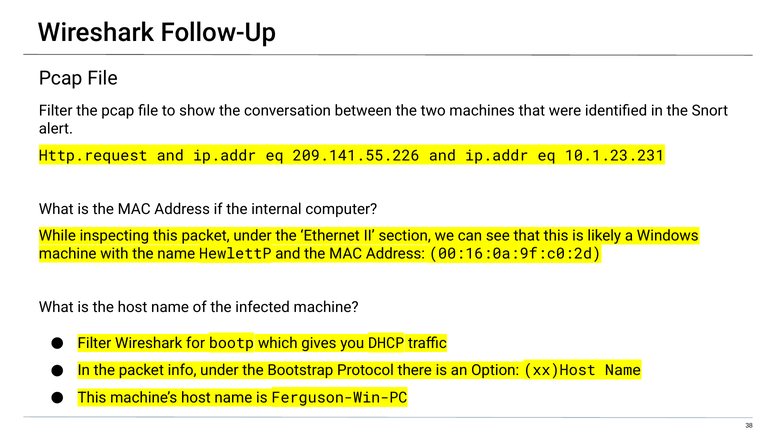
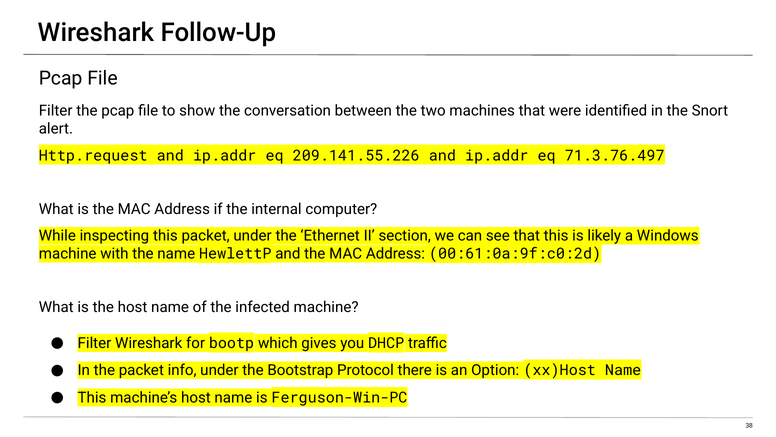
10.1.23.231: 10.1.23.231 -> 71.3.76.497
00:16:0a:9f:c0:2d: 00:16:0a:9f:c0:2d -> 00:61:0a:9f:c0:2d
